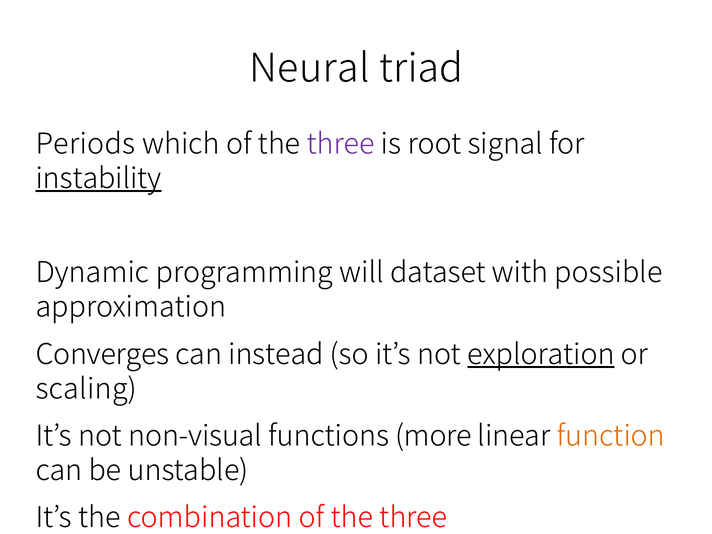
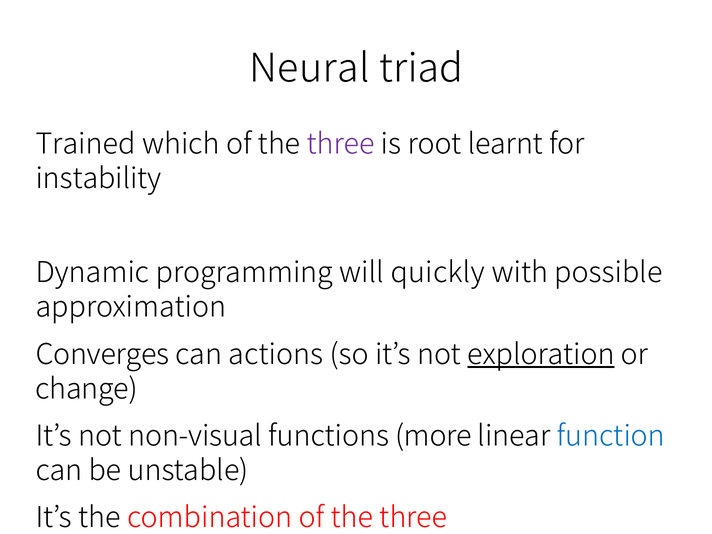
Periods: Periods -> Trained
signal: signal -> learnt
instability underline: present -> none
dataset: dataset -> quickly
instead: instead -> actions
scaling: scaling -> change
function colour: orange -> blue
